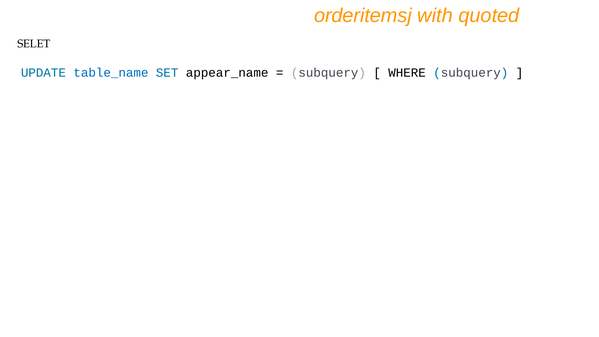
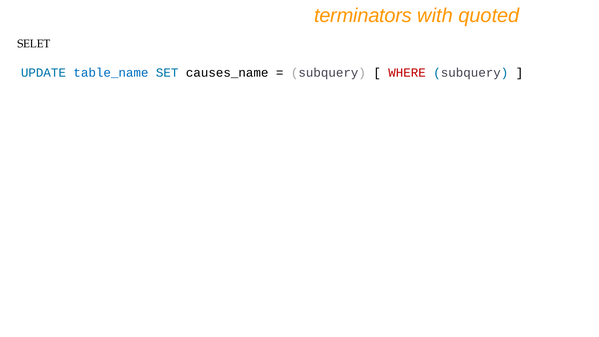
orderitemsj: orderitemsj -> terminators
appear_name: appear_name -> causes_name
WHERE colour: black -> red
